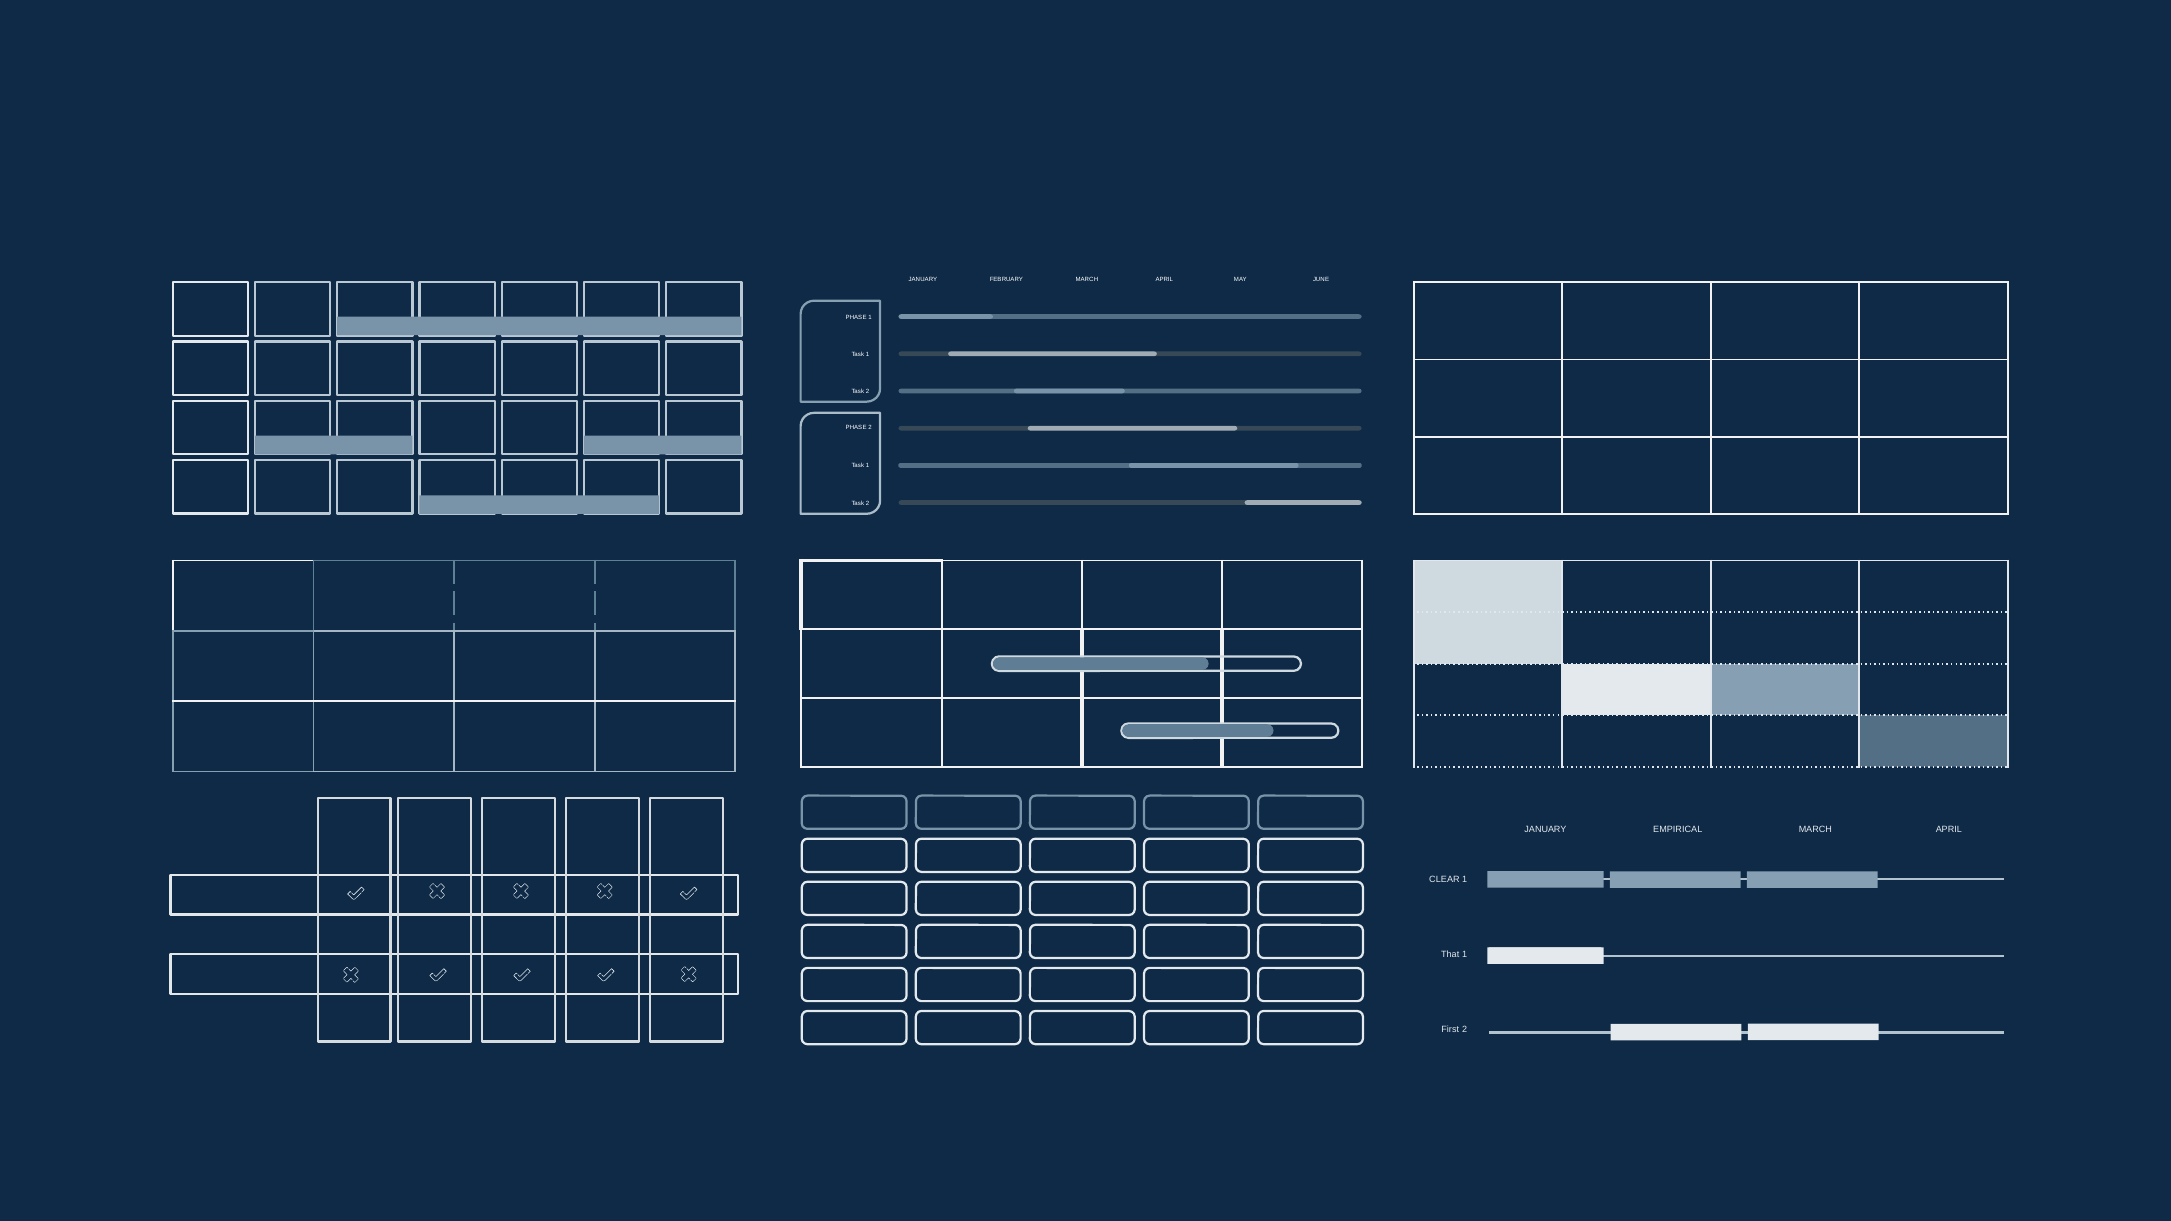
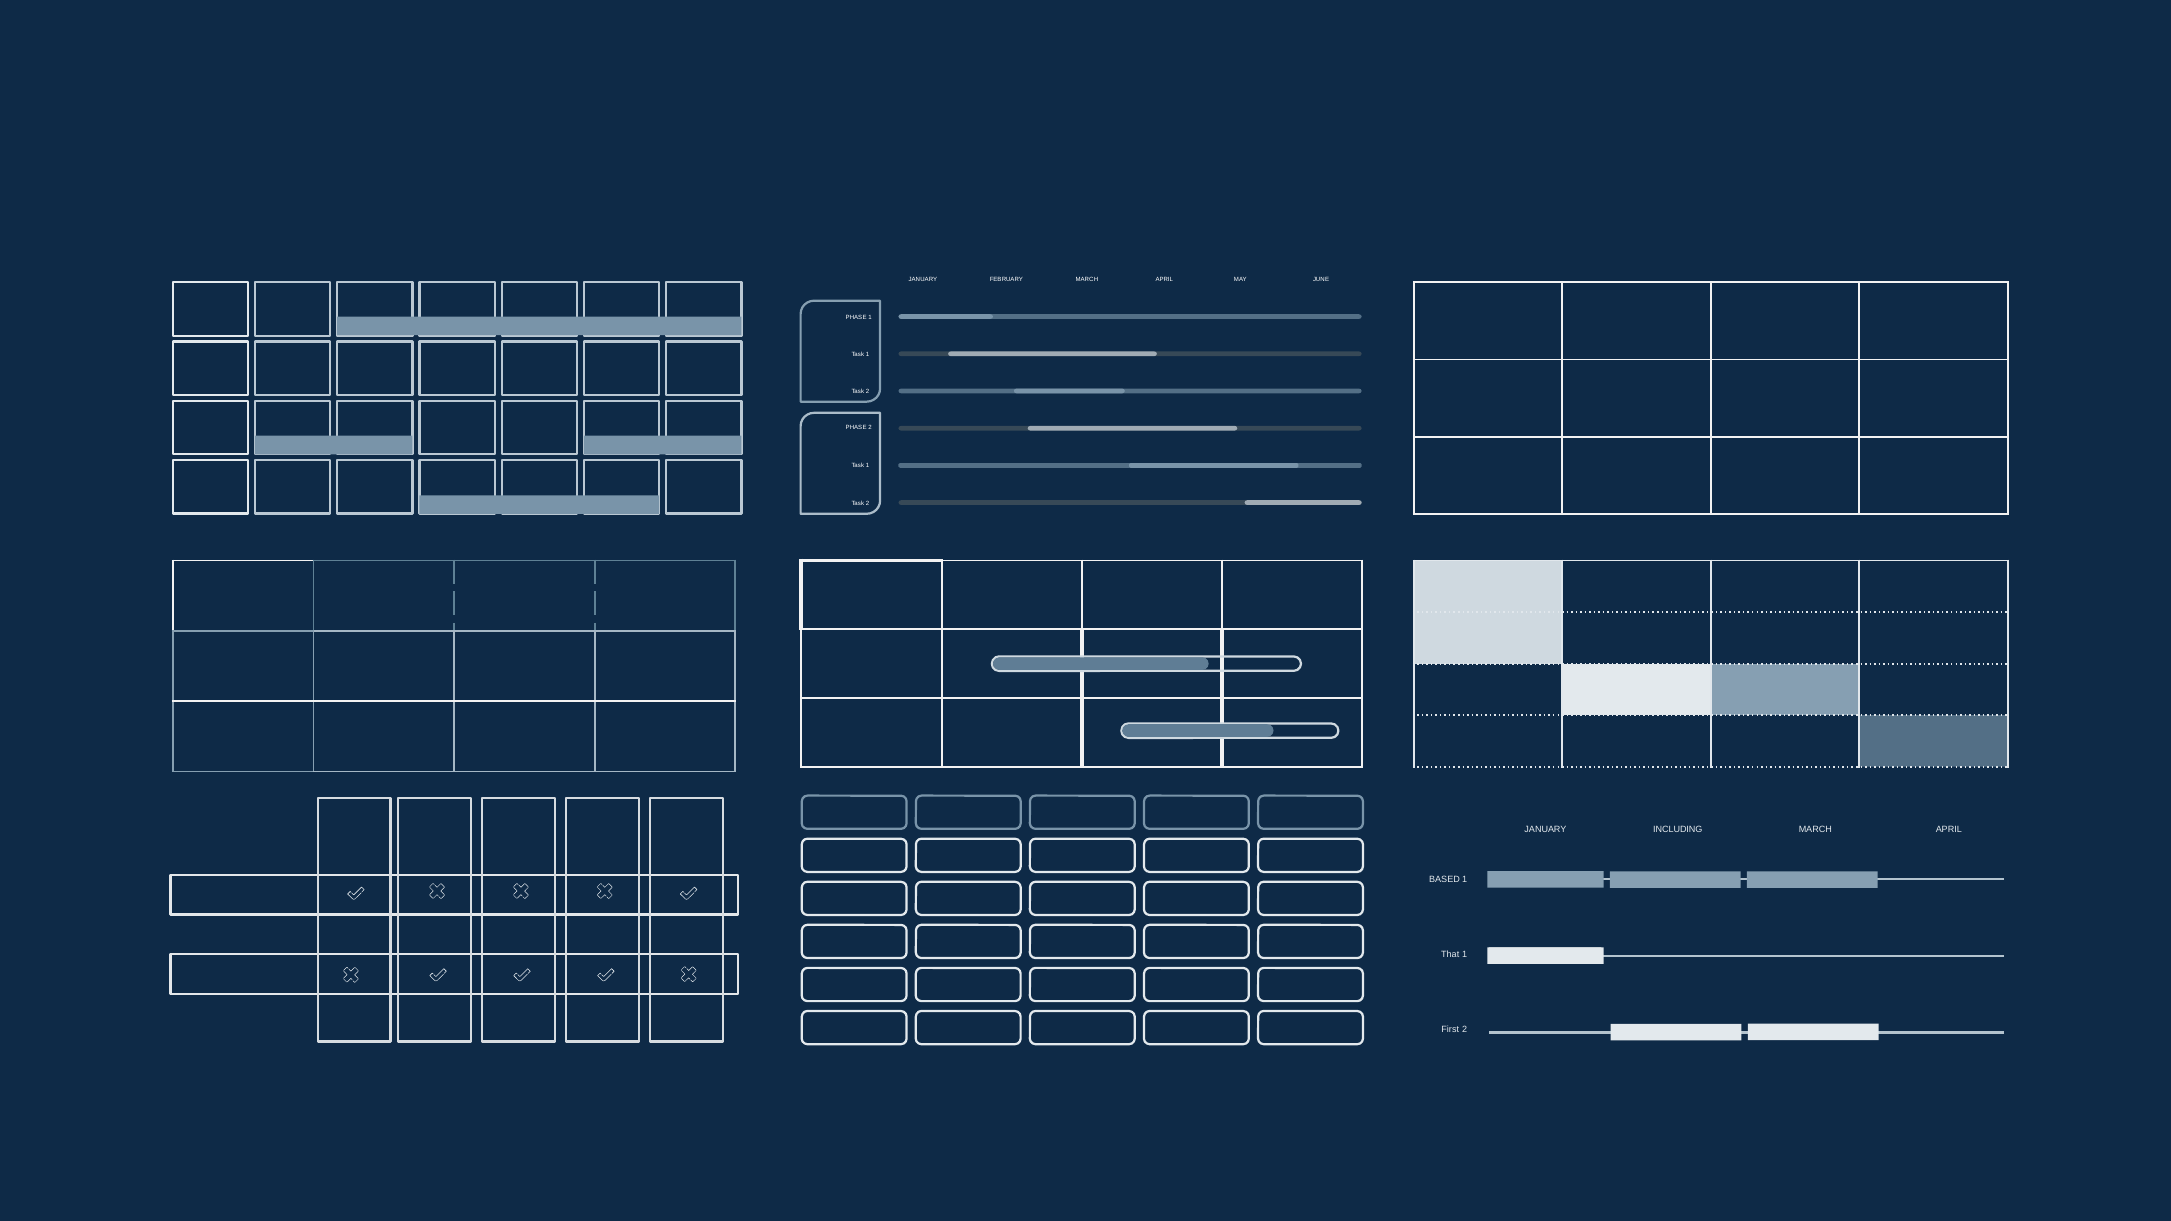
EMPIRICAL: EMPIRICAL -> INCLUDING
CLEAR: CLEAR -> BASED
